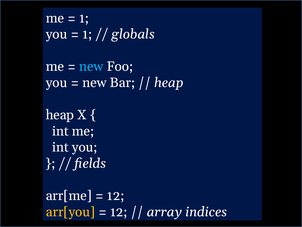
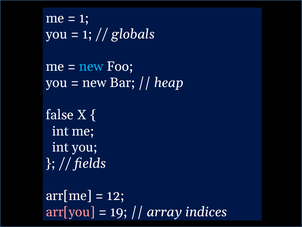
heap at (60, 115): heap -> false
arr[you colour: yellow -> pink
12 at (119, 211): 12 -> 19
